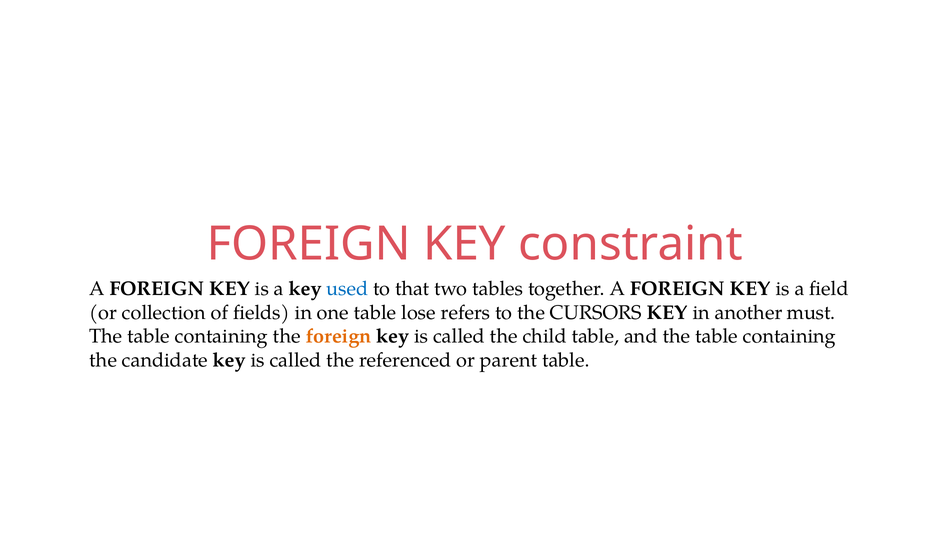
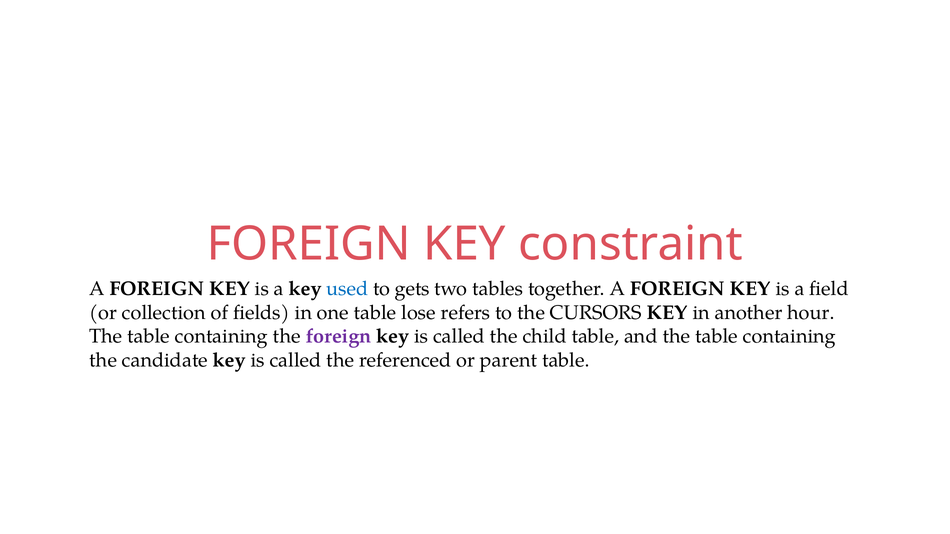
that: that -> gets
must: must -> hour
foreign at (339, 337) colour: orange -> purple
